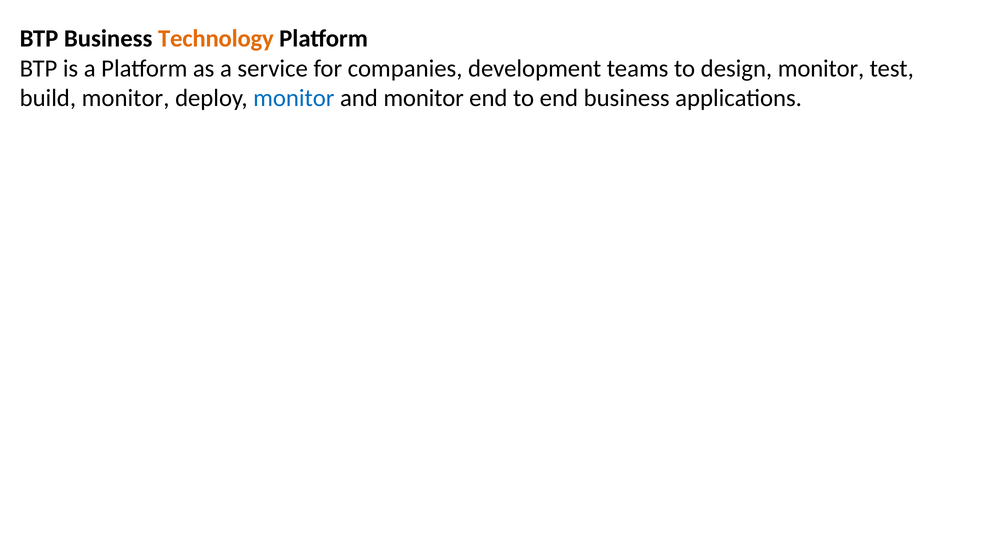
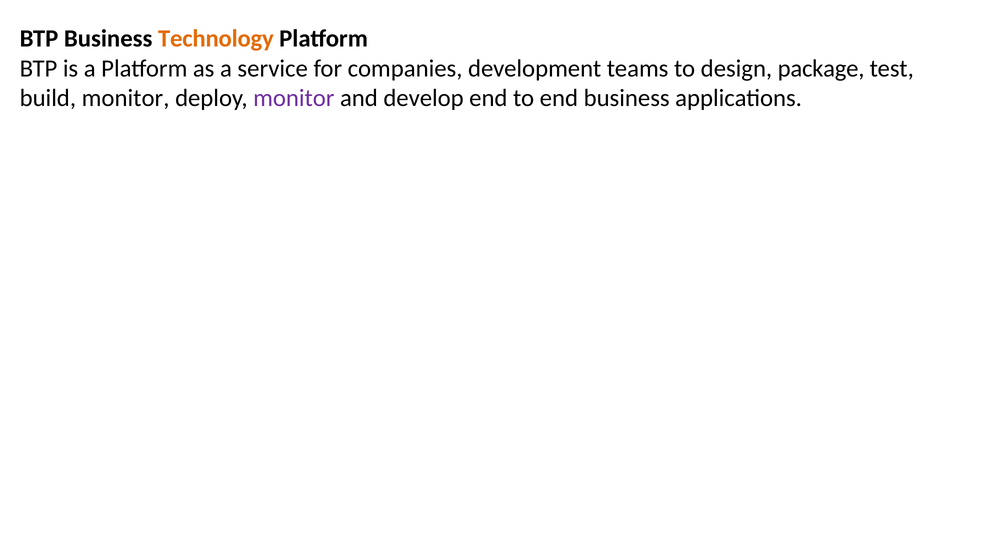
design monitor: monitor -> package
monitor at (294, 98) colour: blue -> purple
and monitor: monitor -> develop
